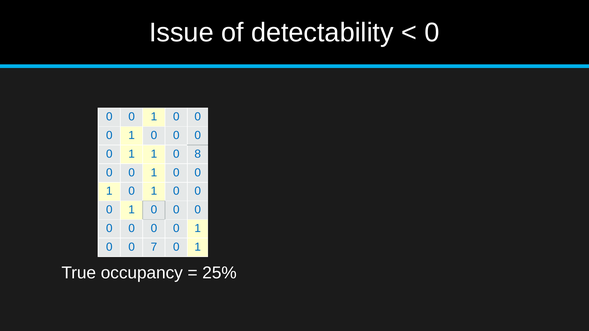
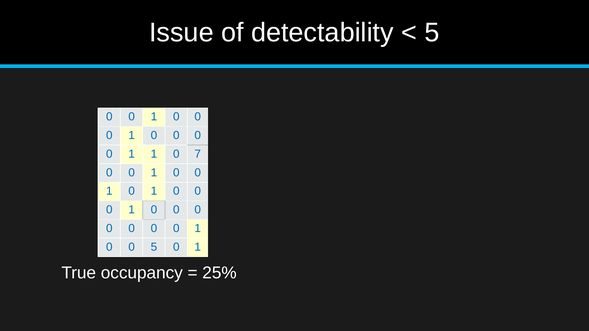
0 at (432, 32): 0 -> 5
8: 8 -> 7
0 7: 7 -> 5
